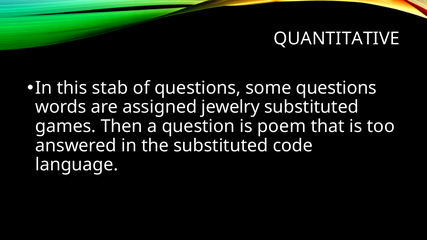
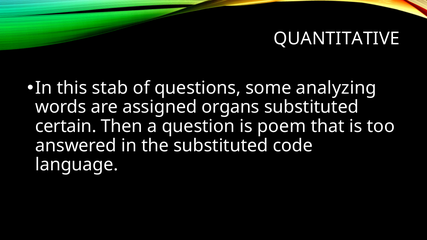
some questions: questions -> analyzing
jewelry: jewelry -> organs
games: games -> certain
